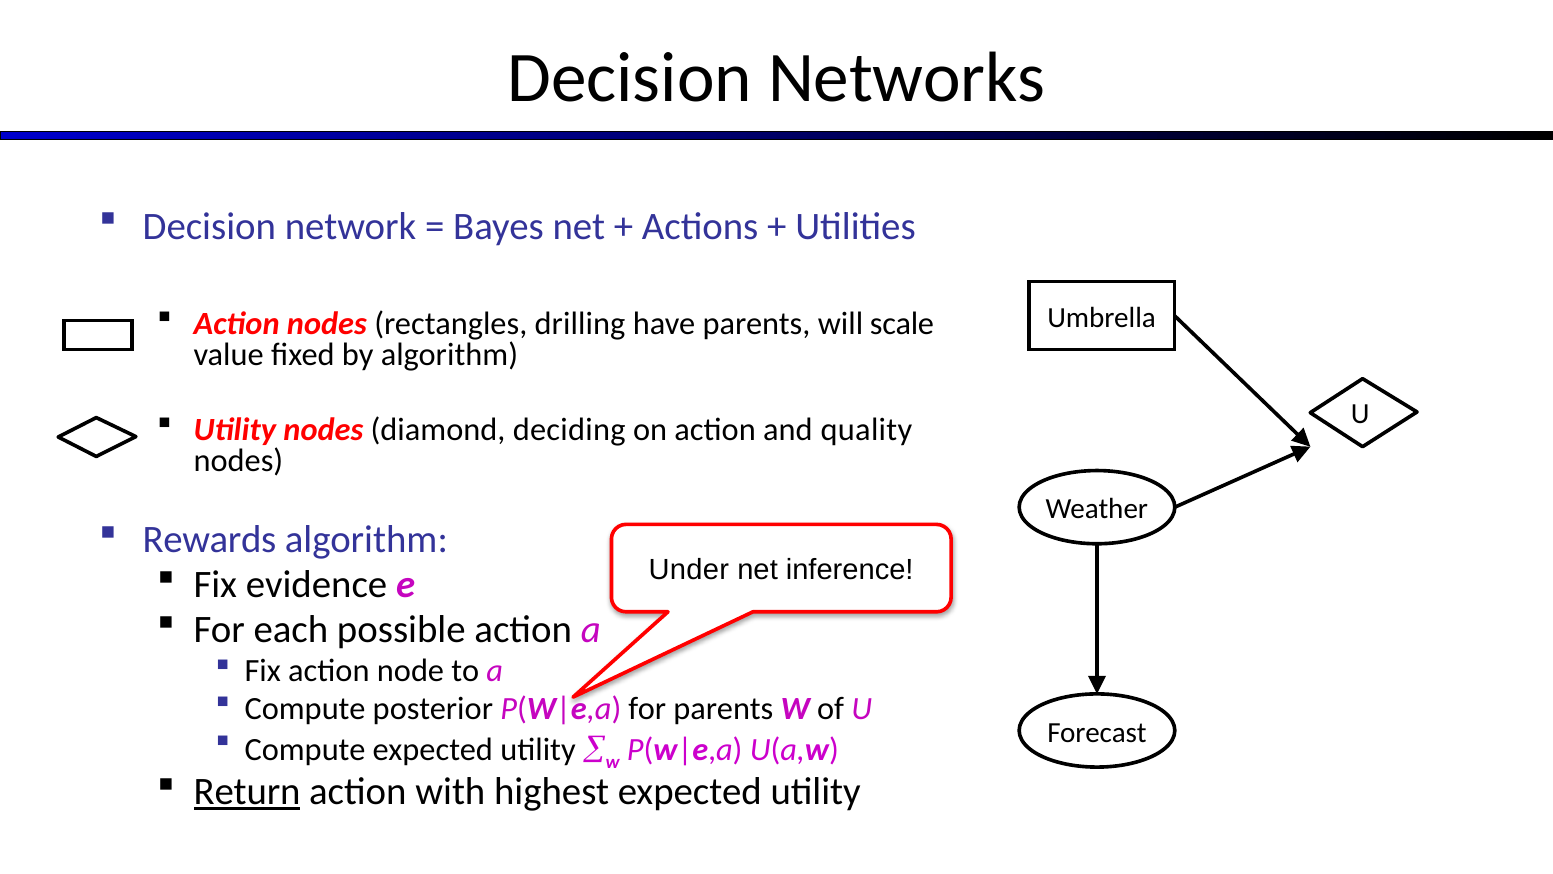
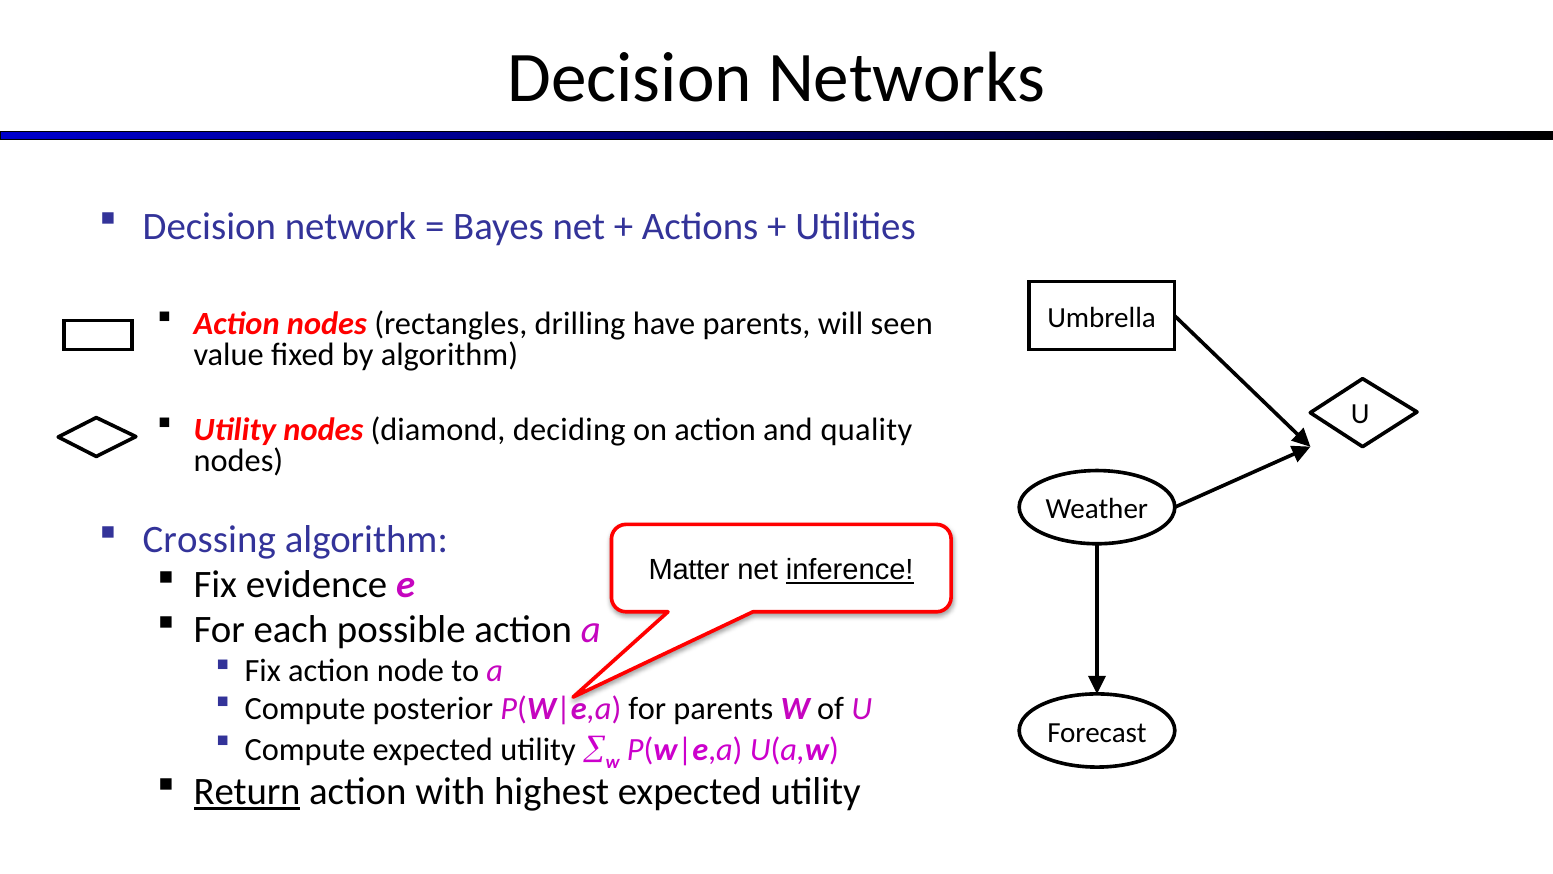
scale: scale -> seen
Rewards: Rewards -> Crossing
Under: Under -> Matter
inference underline: none -> present
